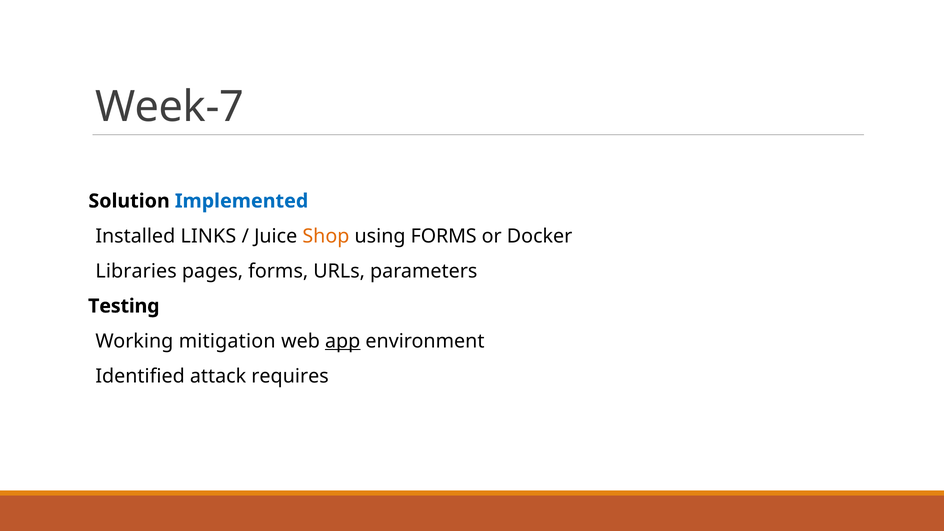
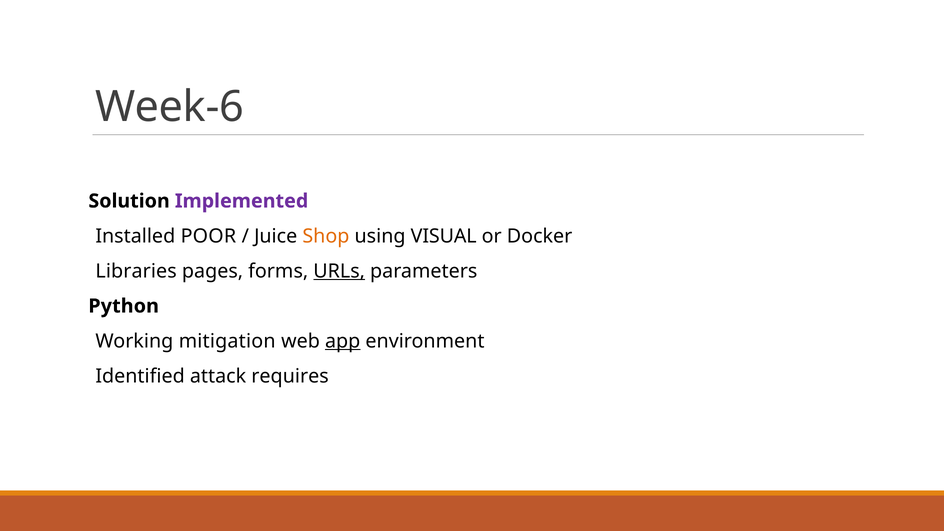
Week-7: Week-7 -> Week-6
Implemented colour: blue -> purple
LINKS: LINKS -> POOR
using FORMS: FORMS -> VISUAL
URLs underline: none -> present
Testing: Testing -> Python
